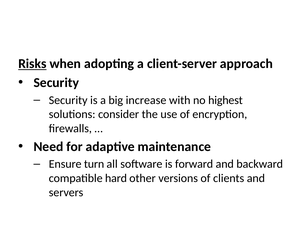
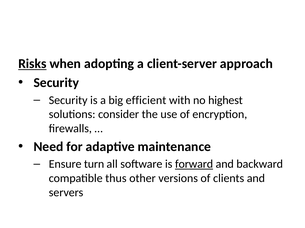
increase: increase -> efficient
forward underline: none -> present
hard: hard -> thus
